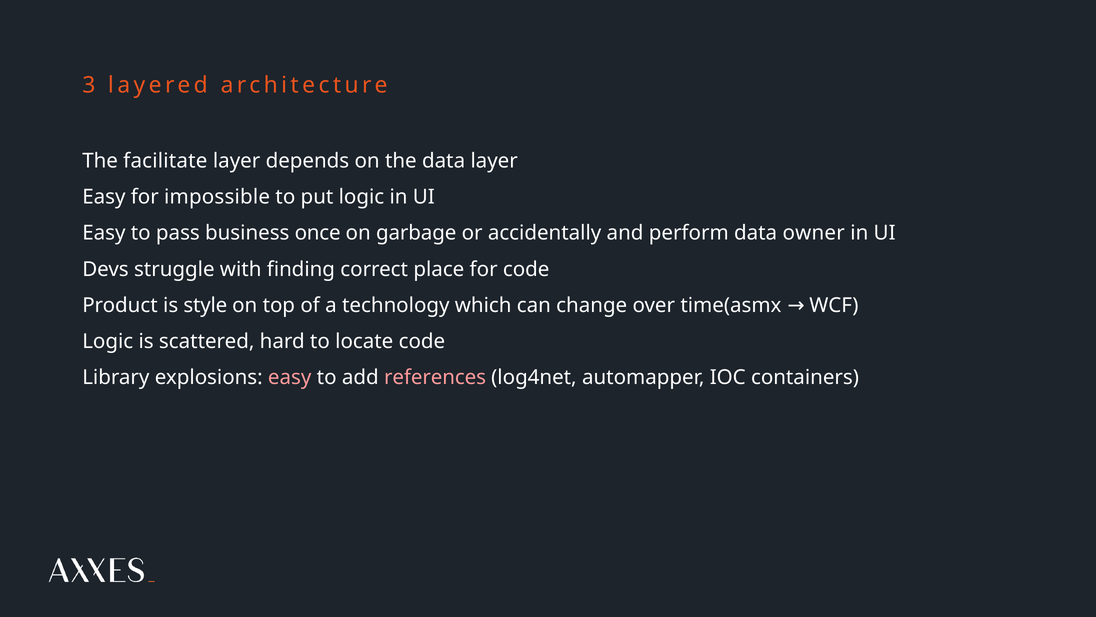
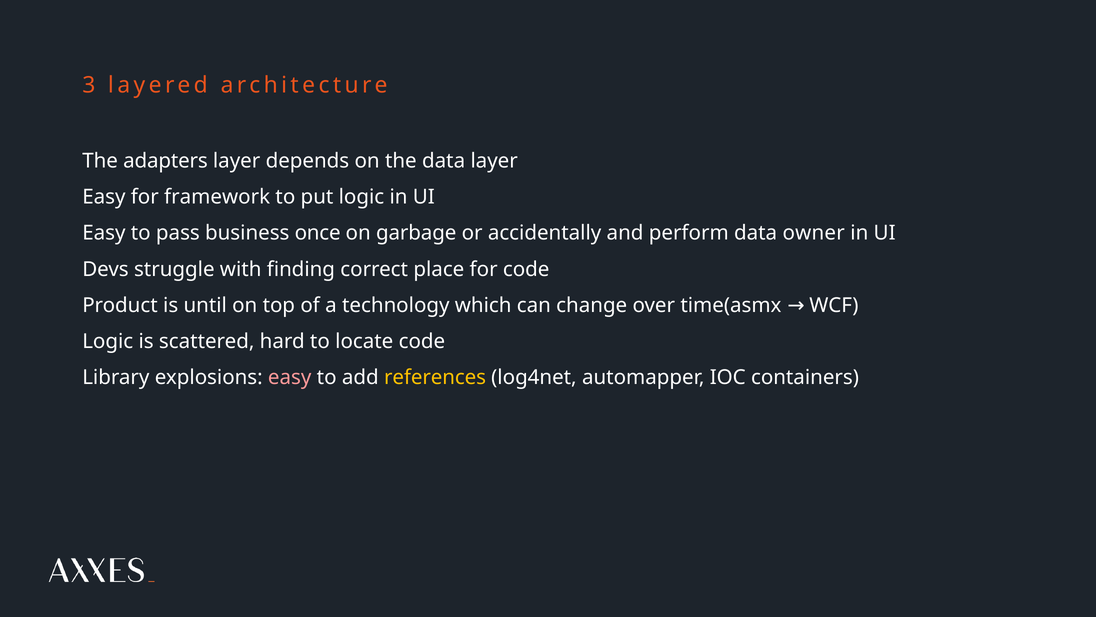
facilitate: facilitate -> adapters
impossible: impossible -> framework
style: style -> until
references colour: pink -> yellow
